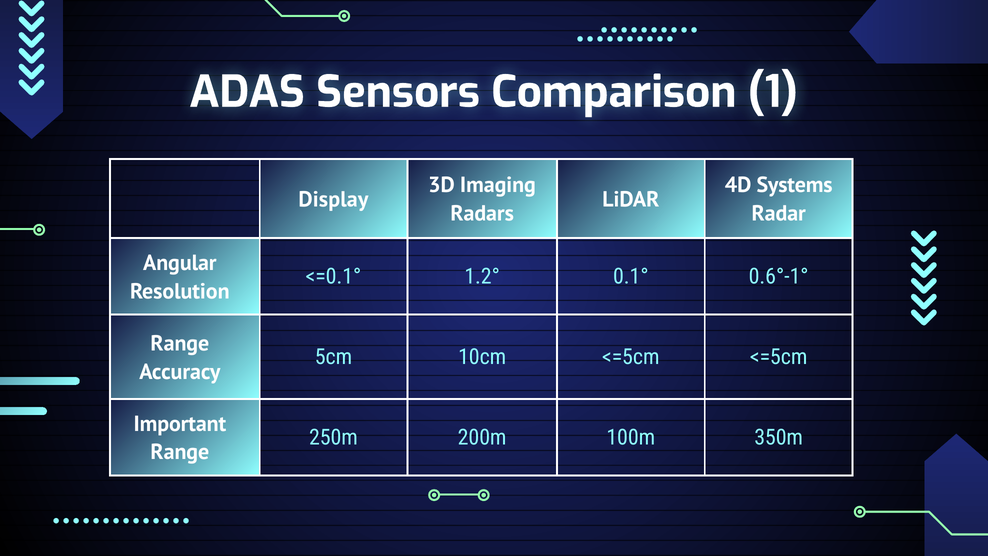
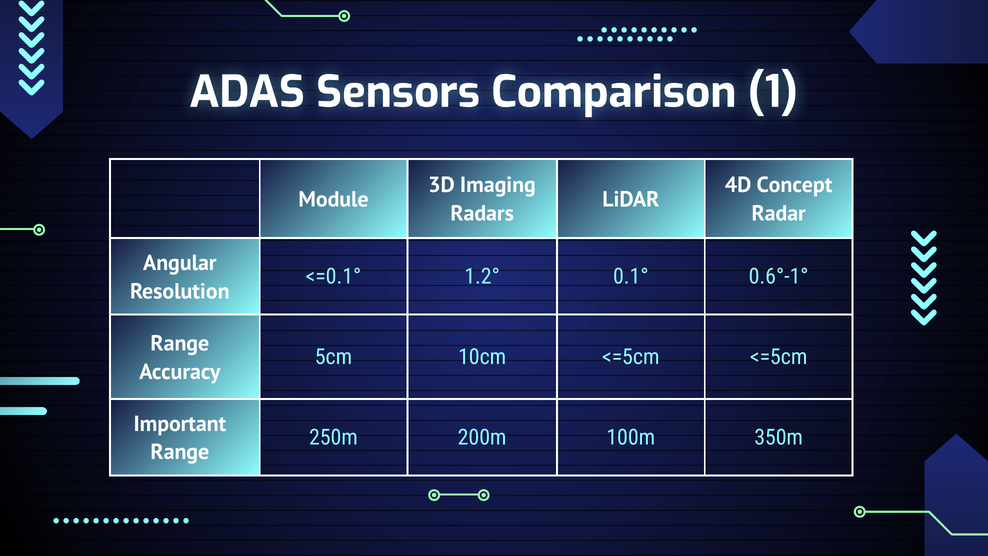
Systems: Systems -> Concept
Display: Display -> Module
